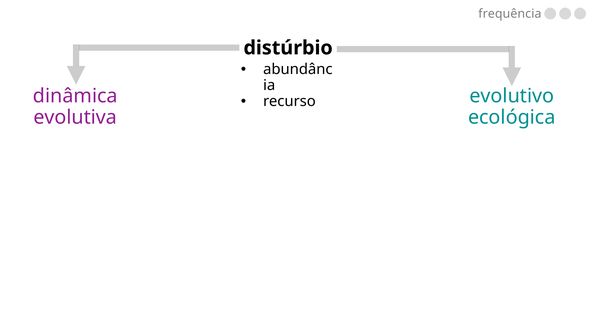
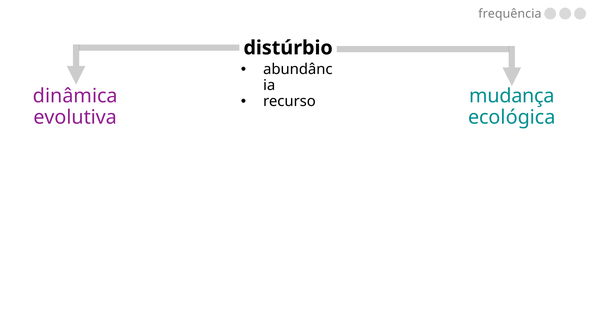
evolutivo: evolutivo -> mudança
